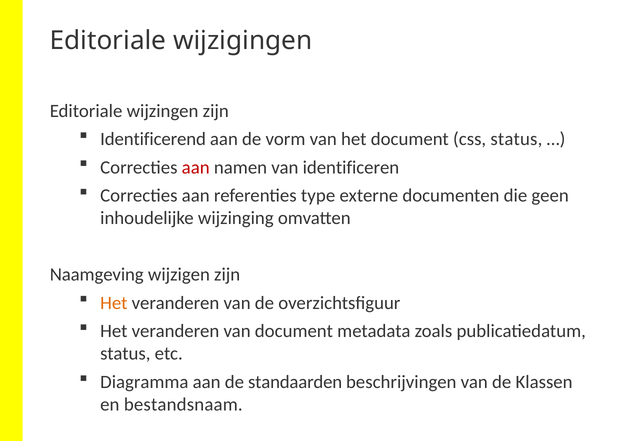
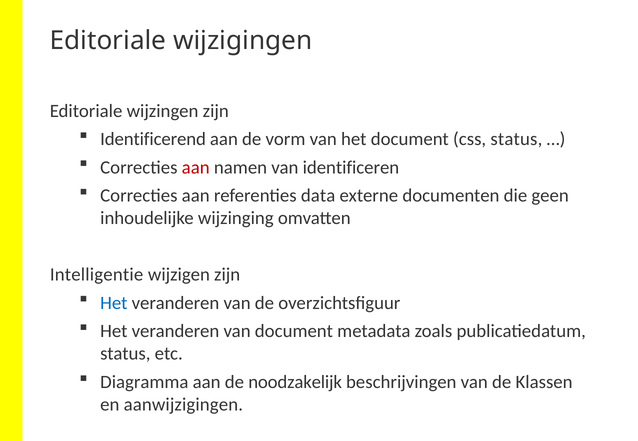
type: type -> data
Naamgeving: Naamgeving -> Intelligentie
Het at (114, 303) colour: orange -> blue
standaarden: standaarden -> noodzakelijk
bestandsnaam: bestandsnaam -> aanwijzigingen
